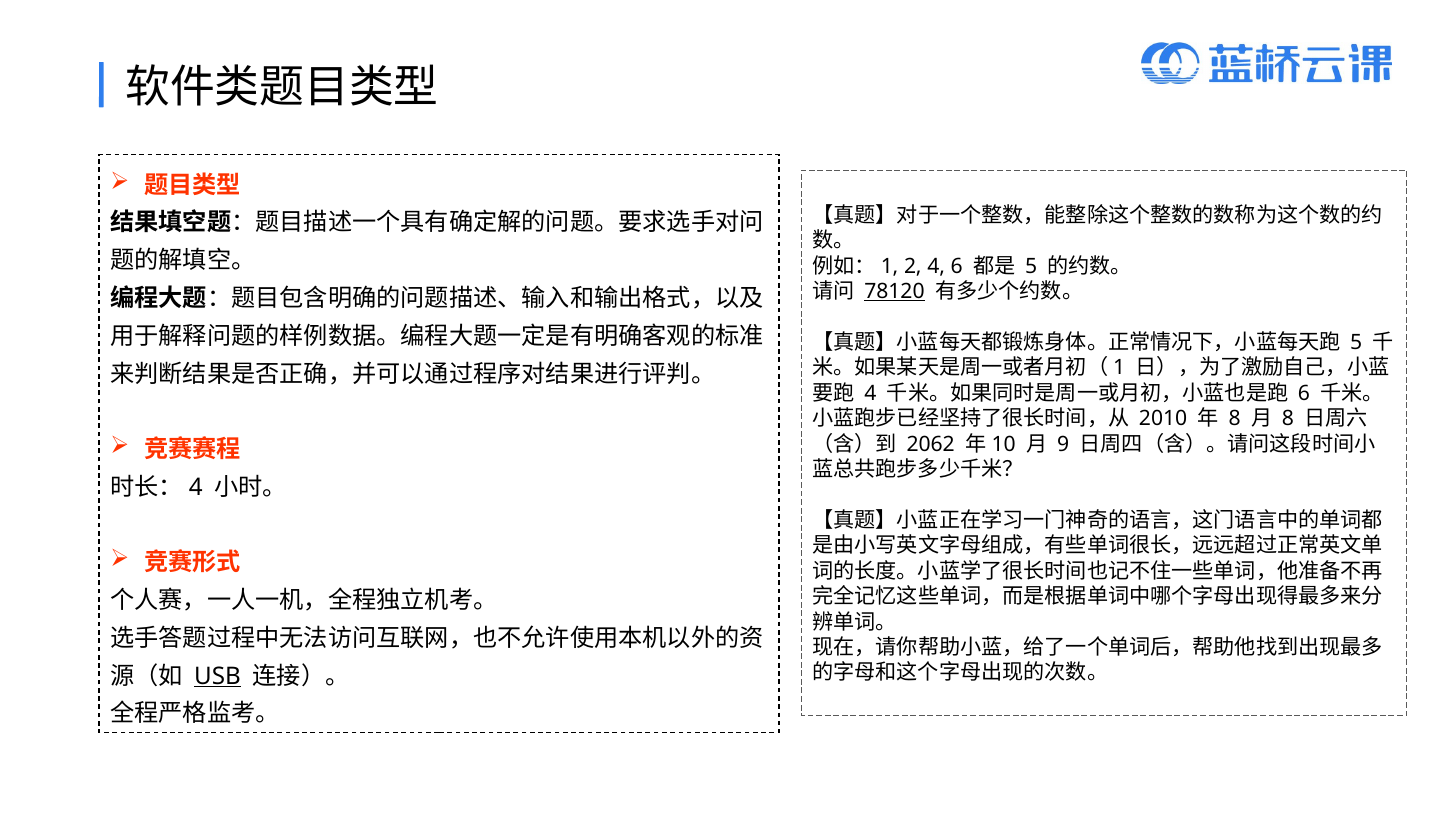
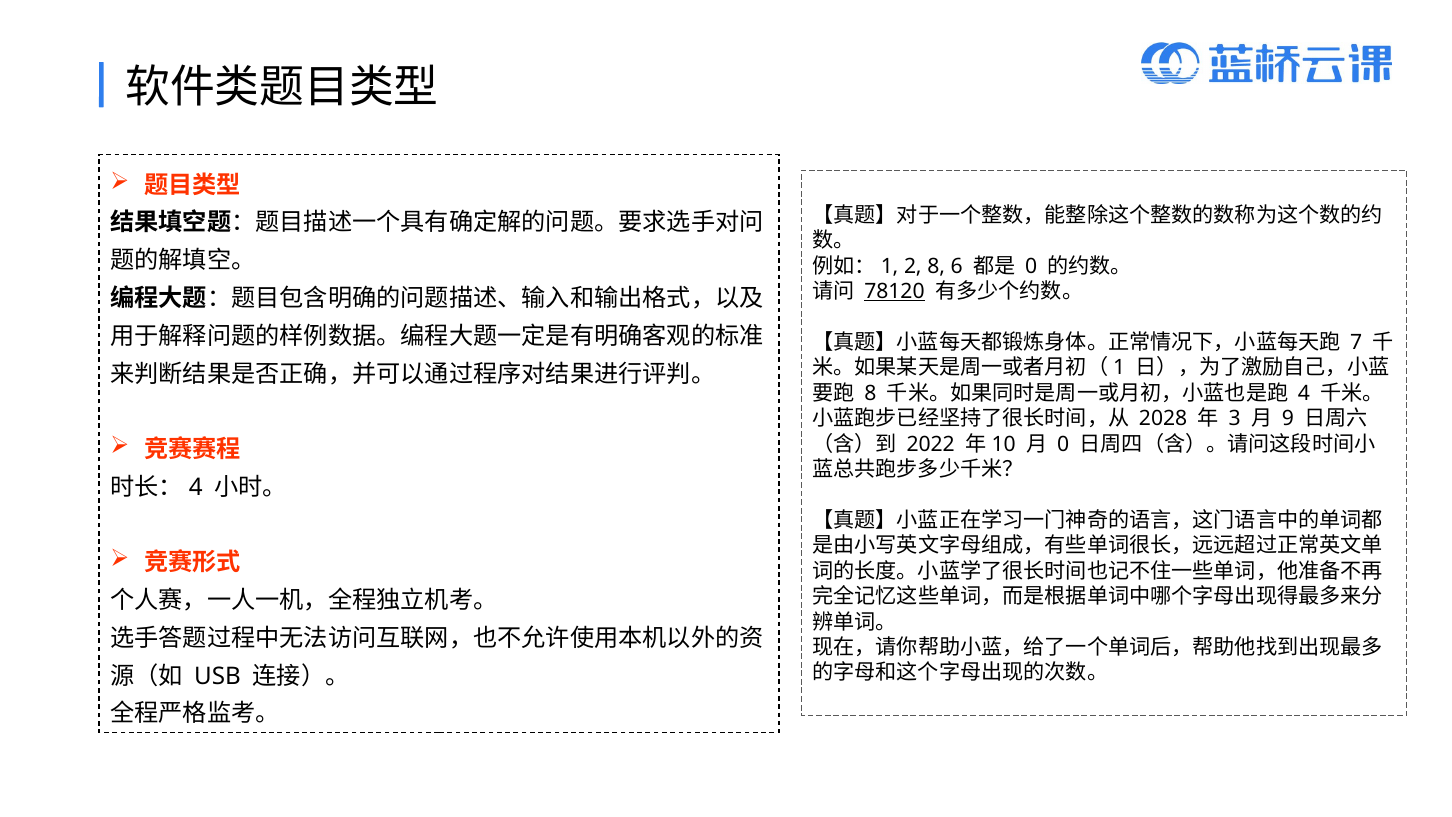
2 4: 4 -> 8
5 at (1031, 266): 5 -> 0
5 at (1356, 342): 5 -> 7
4 at (870, 393): 4 -> 8
6 at (1304, 393): 6 -> 4
2010: 2010 -> 2028
8 at (1235, 419): 8 -> 3
8 at (1288, 419): 8 -> 9
2062: 2062 -> 2022
9 at (1063, 444): 9 -> 0
USB underline: present -> none
